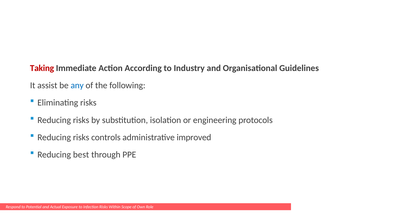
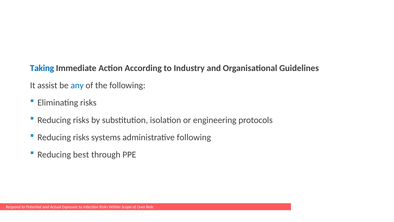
Taking colour: red -> blue
controls: controls -> systems
administrative improved: improved -> following
